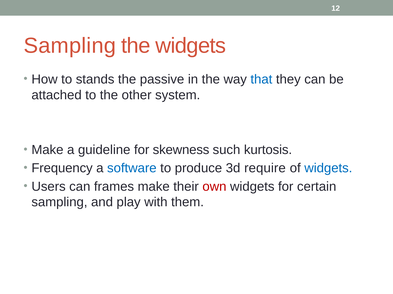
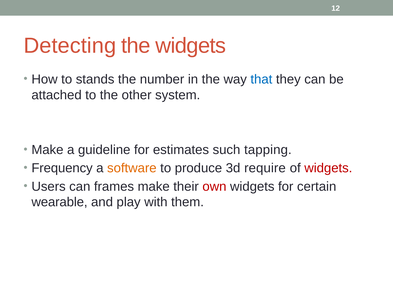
Sampling at (70, 46): Sampling -> Detecting
passive: passive -> number
skewness: skewness -> estimates
kurtosis: kurtosis -> tapping
software colour: blue -> orange
widgets at (328, 169) colour: blue -> red
sampling at (59, 203): sampling -> wearable
